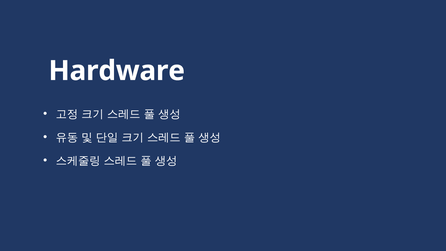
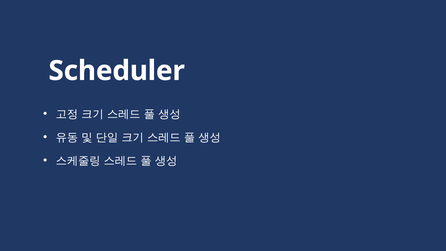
Hardware: Hardware -> Scheduler
